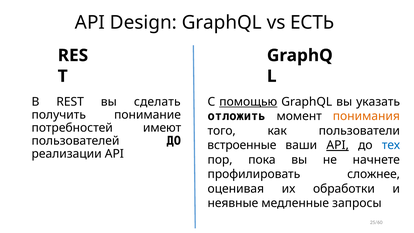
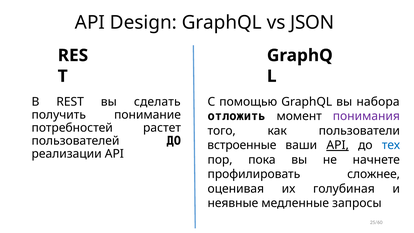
ЕСТЬ: ЕСТЬ -> JSON
помощью underline: present -> none
указать: указать -> набора
понимания colour: orange -> purple
имеют: имеют -> растет
обработки: обработки -> голубиная
